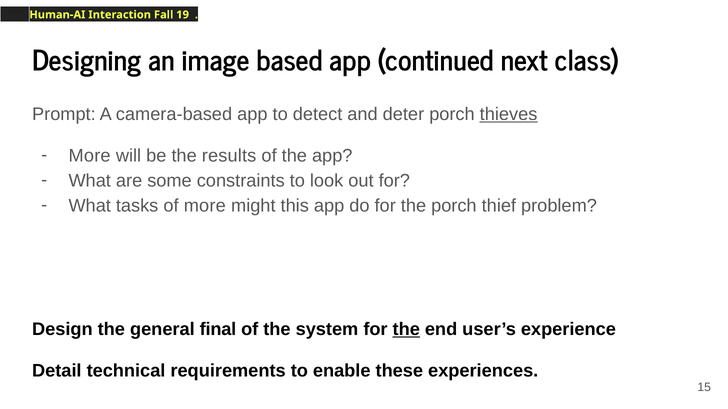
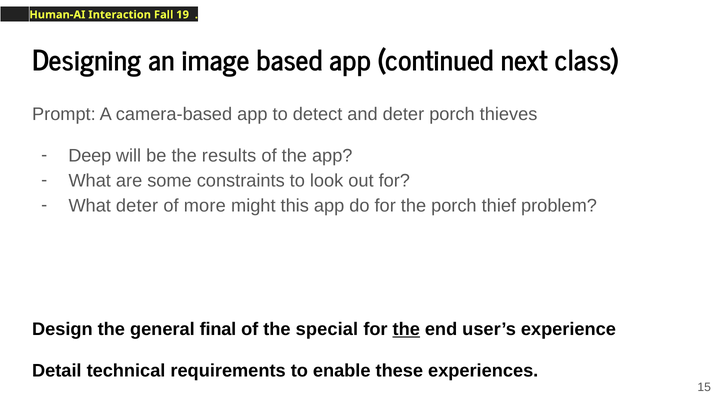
thieves underline: present -> none
More at (90, 156): More -> Deep
What tasks: tasks -> deter
system: system -> special
